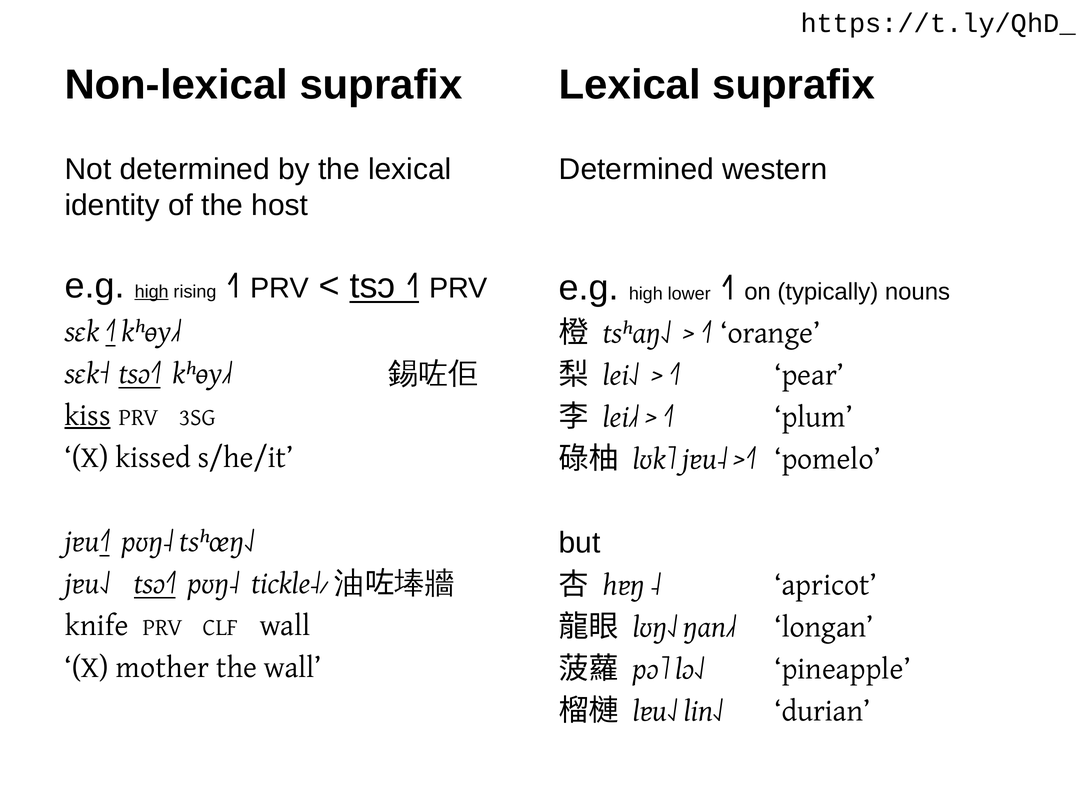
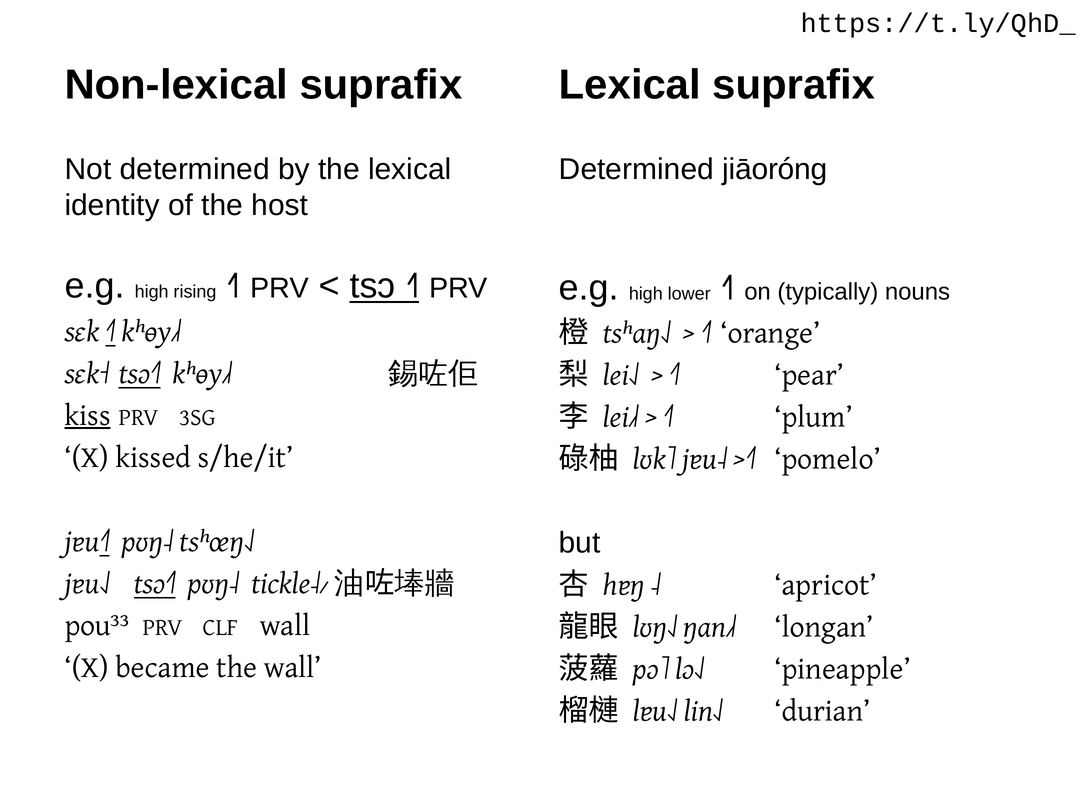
western: western -> jiāoróng
high at (152, 292) underline: present -> none
knife: knife -> pou³³
mother: mother -> became
